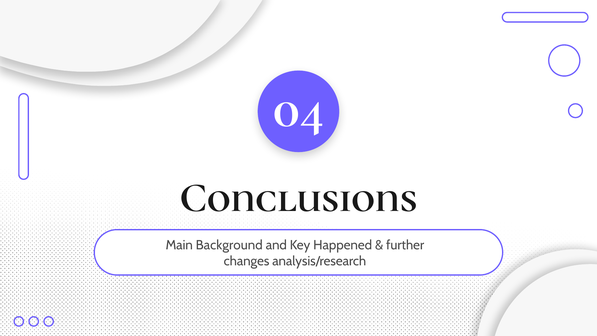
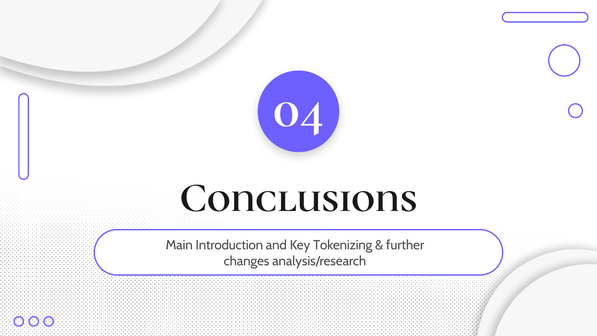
Background: Background -> Introduction
Happened: Happened -> Tokenizing
